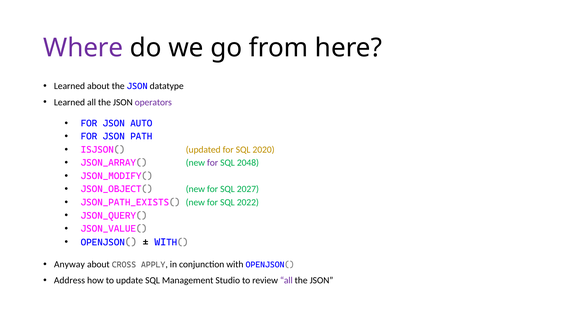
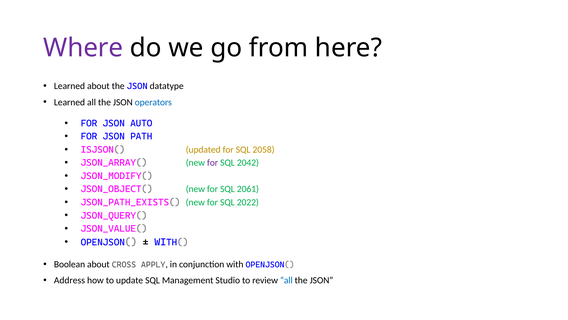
operators colour: purple -> blue
2020: 2020 -> 2058
2048: 2048 -> 2042
2027: 2027 -> 2061
Anyway: Anyway -> Boolean
all at (286, 280) colour: purple -> blue
